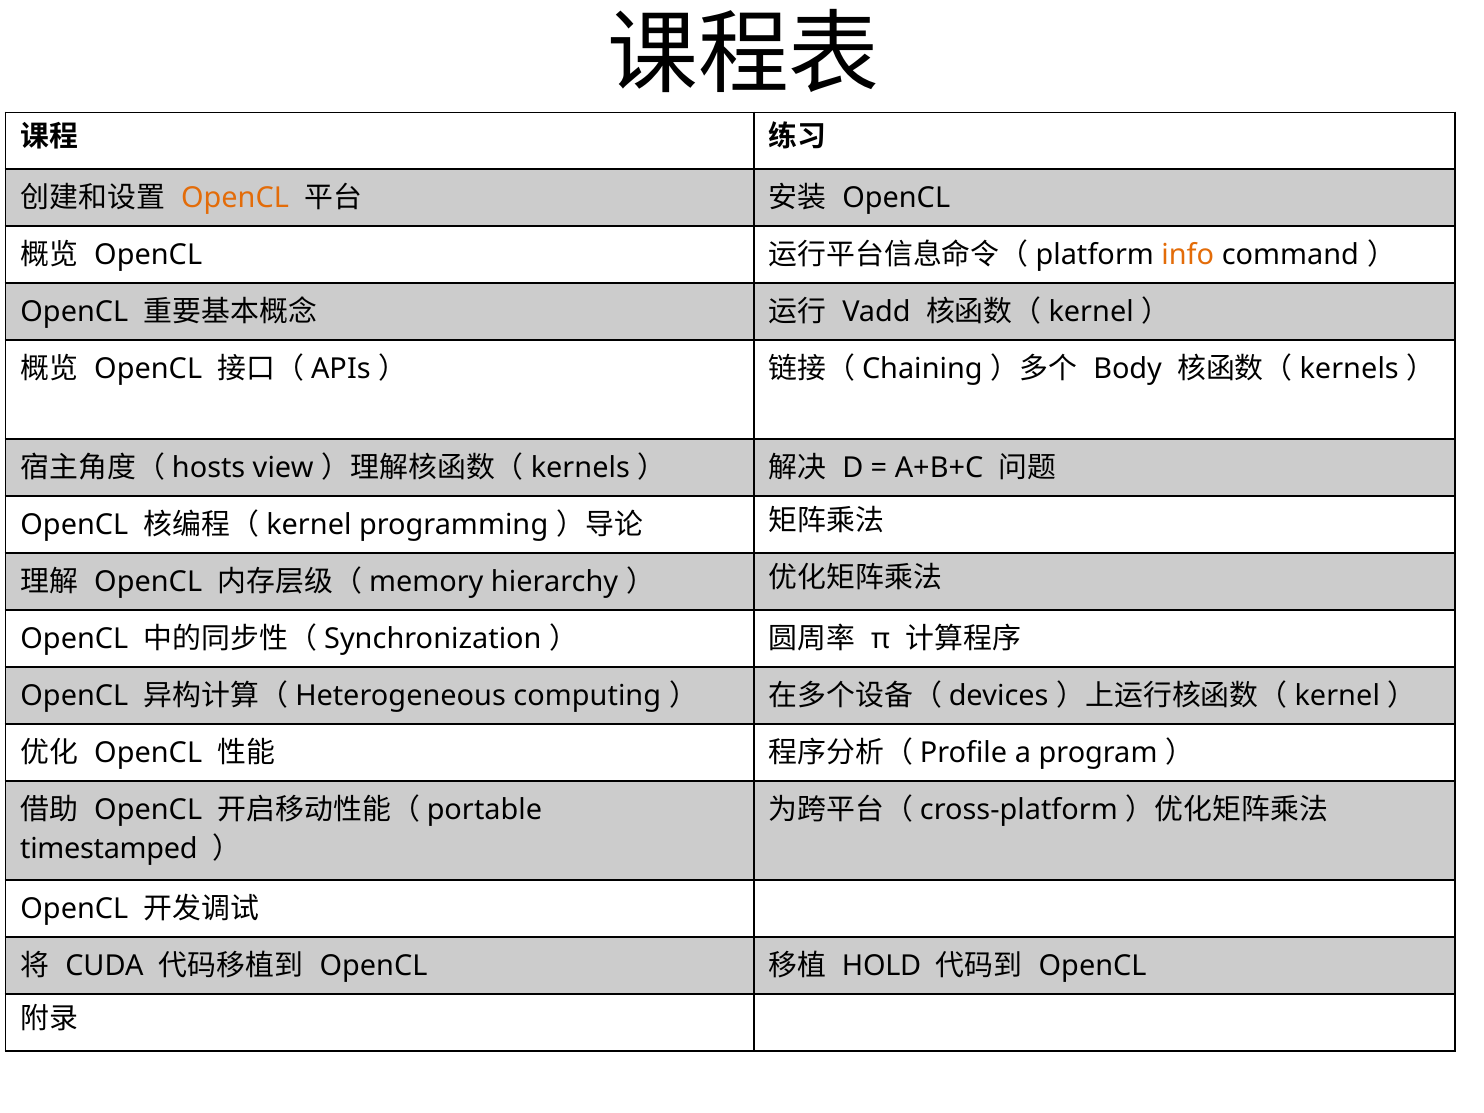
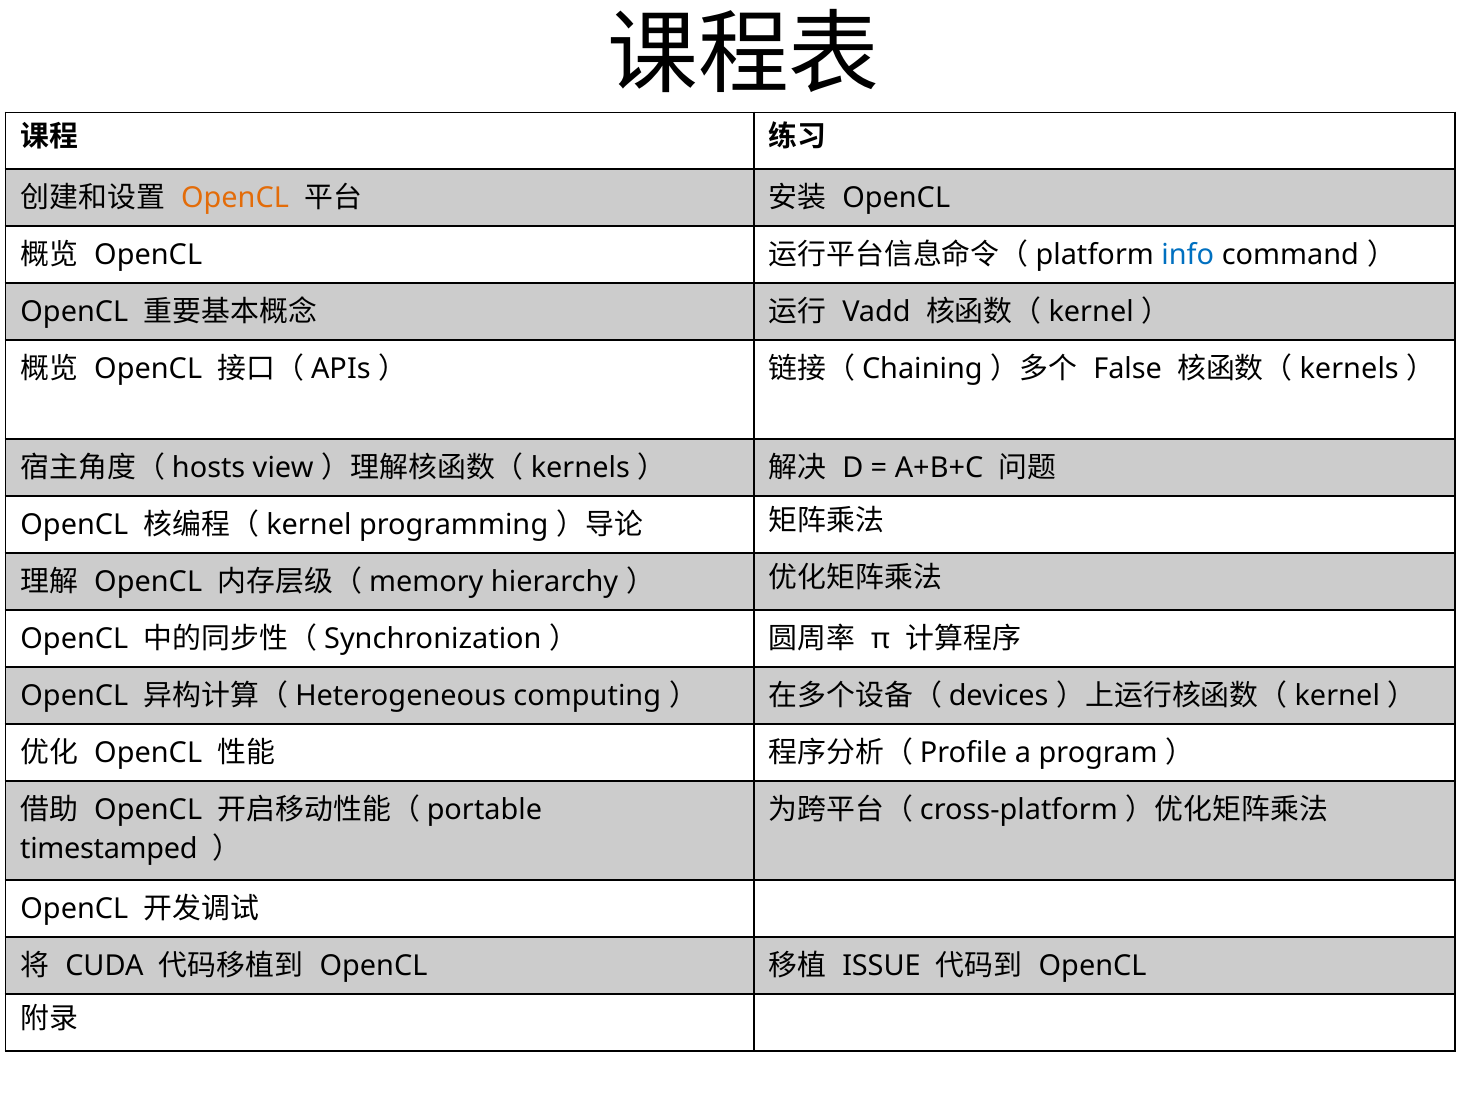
info colour: orange -> blue
Body: Body -> False
HOLD: HOLD -> ISSUE
